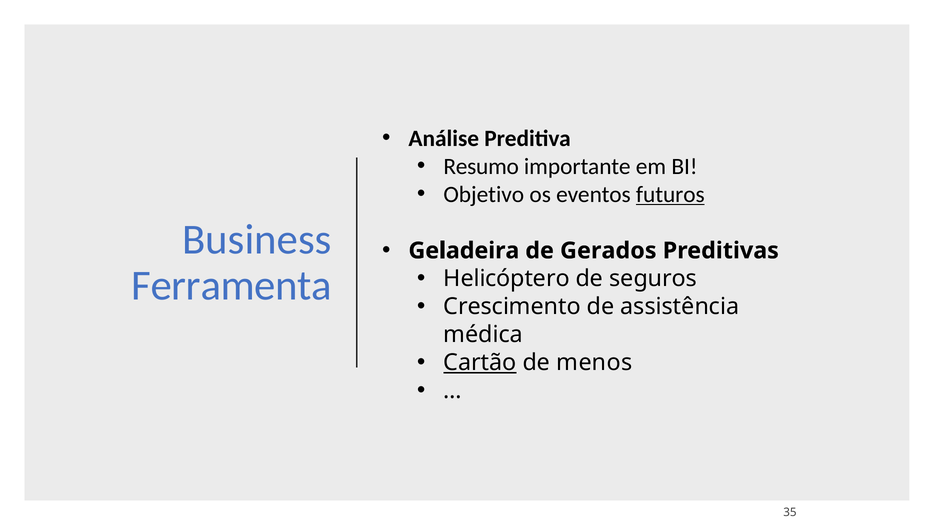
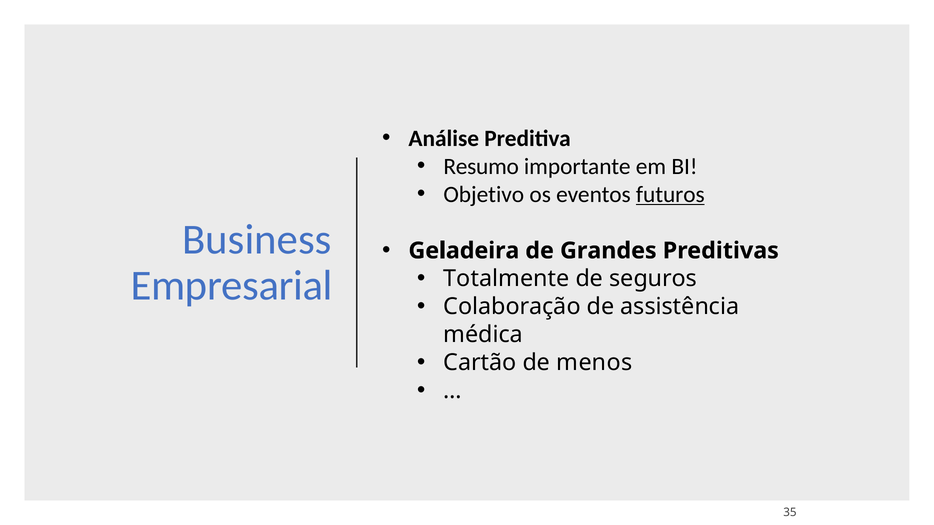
Gerados: Gerados -> Grandes
Helicóptero: Helicóptero -> Totalmente
Ferramenta: Ferramenta -> Empresarial
Crescimento: Crescimento -> Colaboração
Cartão underline: present -> none
